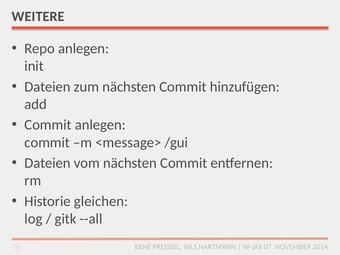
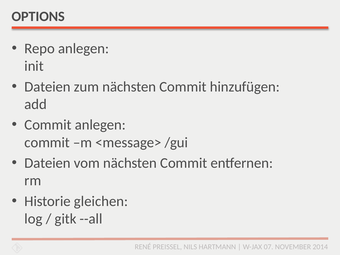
WEITERE: WEITERE -> OPTIONS
